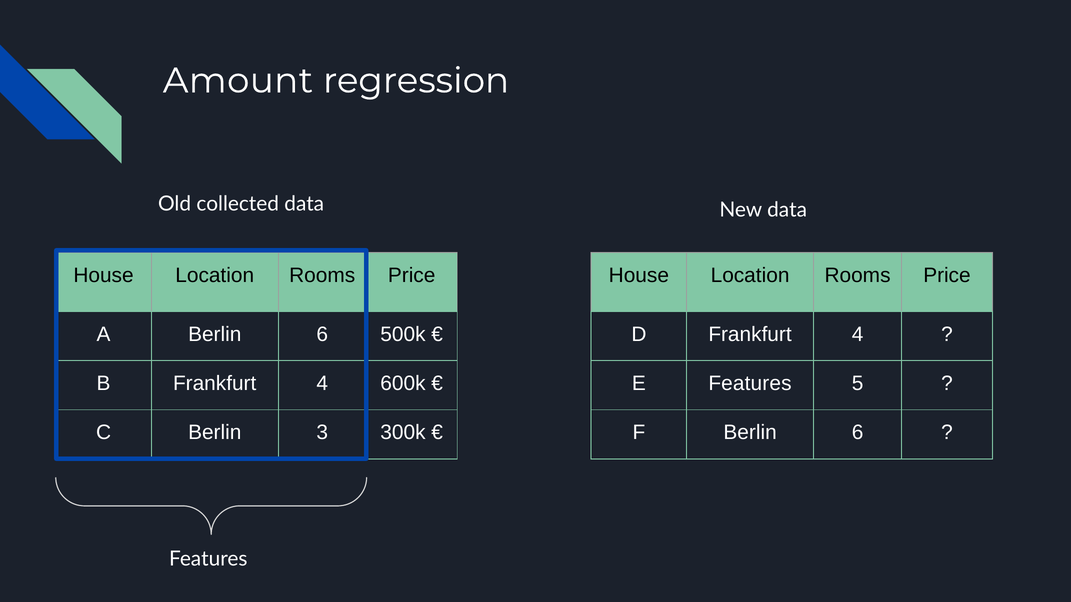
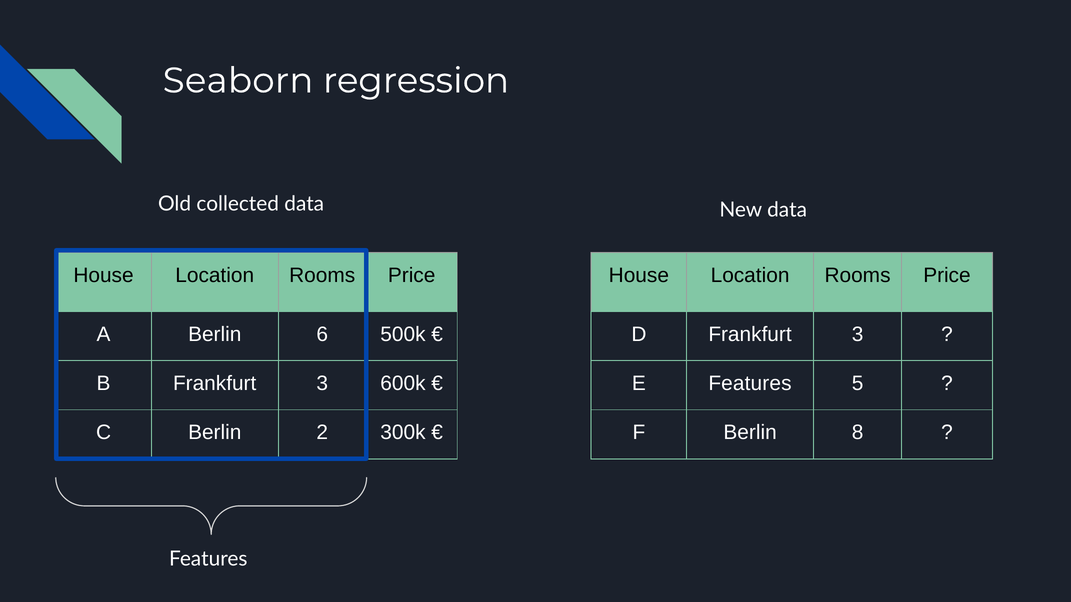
Amount: Amount -> Seaborn
D Frankfurt 4: 4 -> 3
B Frankfurt 4: 4 -> 3
3: 3 -> 2
F Berlin 6: 6 -> 8
